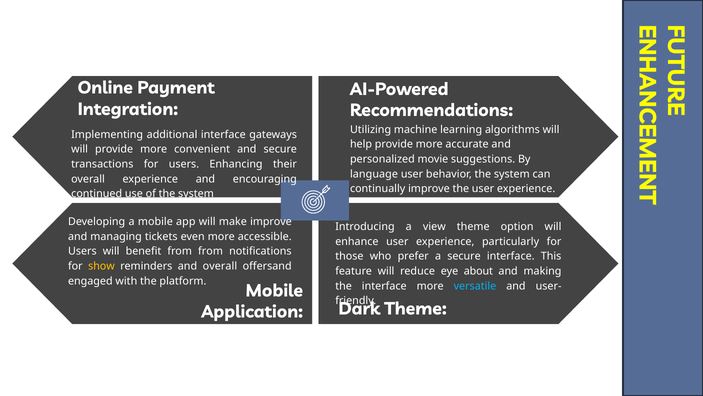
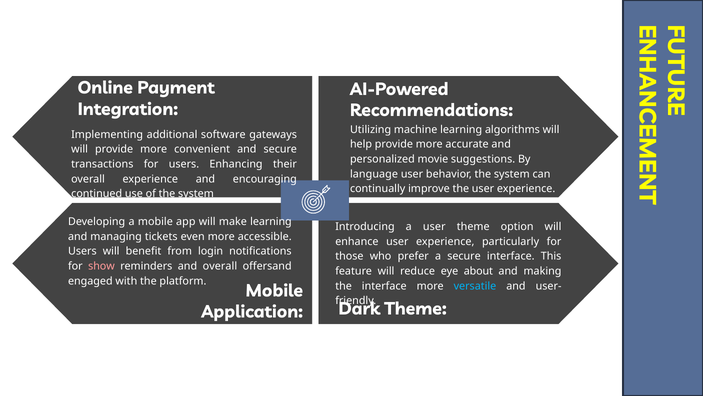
additional interface: interface -> software
make improve: improve -> learning
a view: view -> user
from from: from -> login
show colour: yellow -> pink
